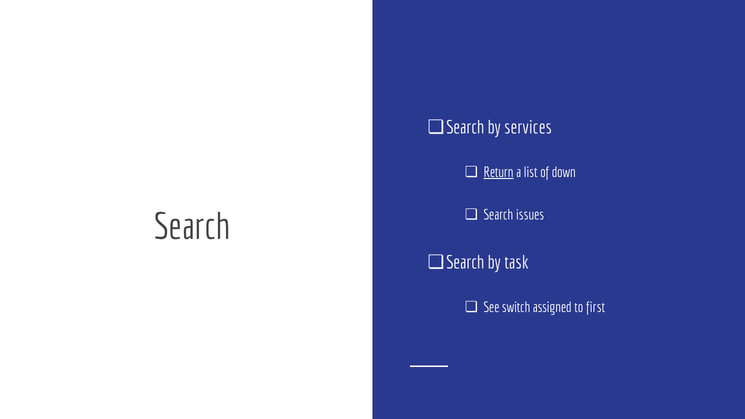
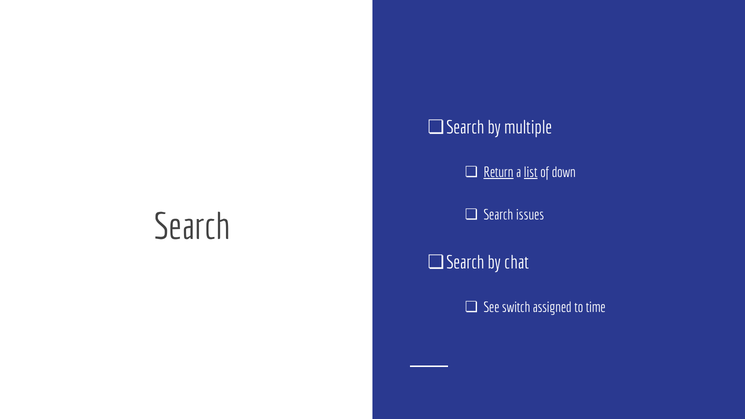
services: services -> multiple
list underline: none -> present
task: task -> chat
first: first -> time
